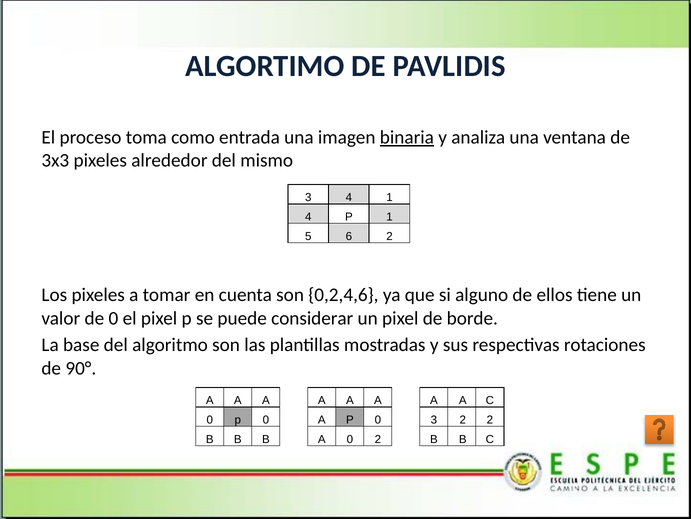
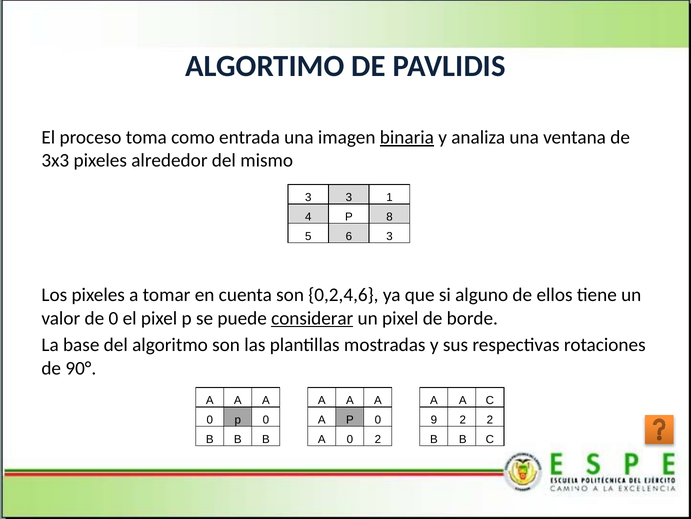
3 4: 4 -> 3
P 1: 1 -> 8
6 2: 2 -> 3
considerar underline: none -> present
0 3: 3 -> 9
